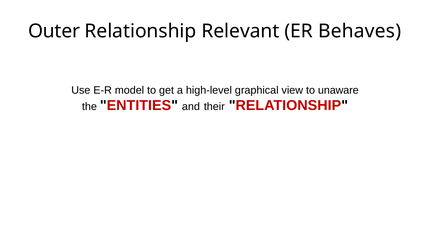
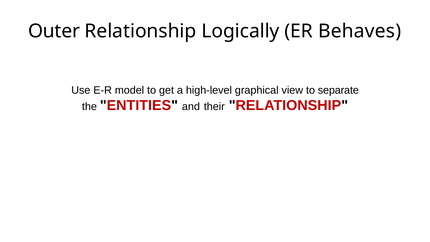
Relevant: Relevant -> Logically
unaware: unaware -> separate
